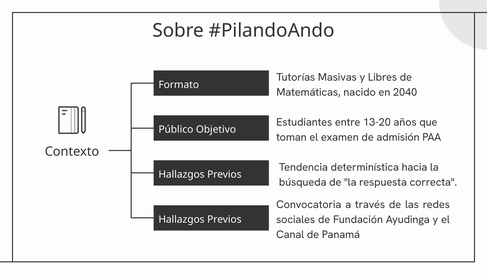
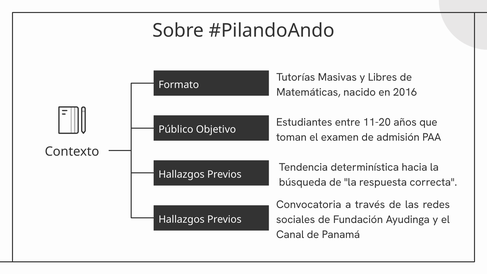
2040: 2040 -> 2016
13-20: 13-20 -> 11-20
